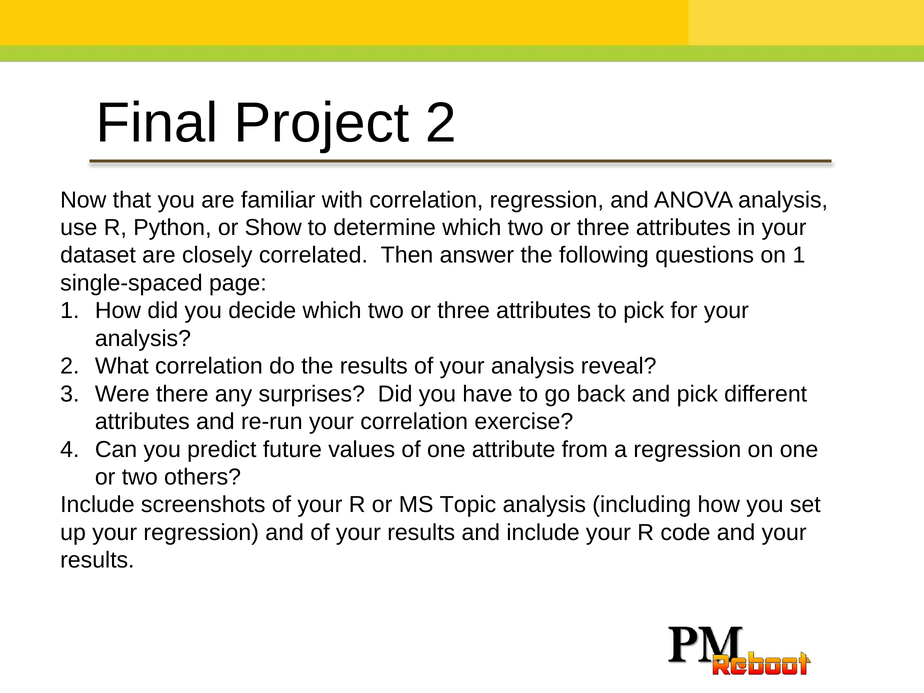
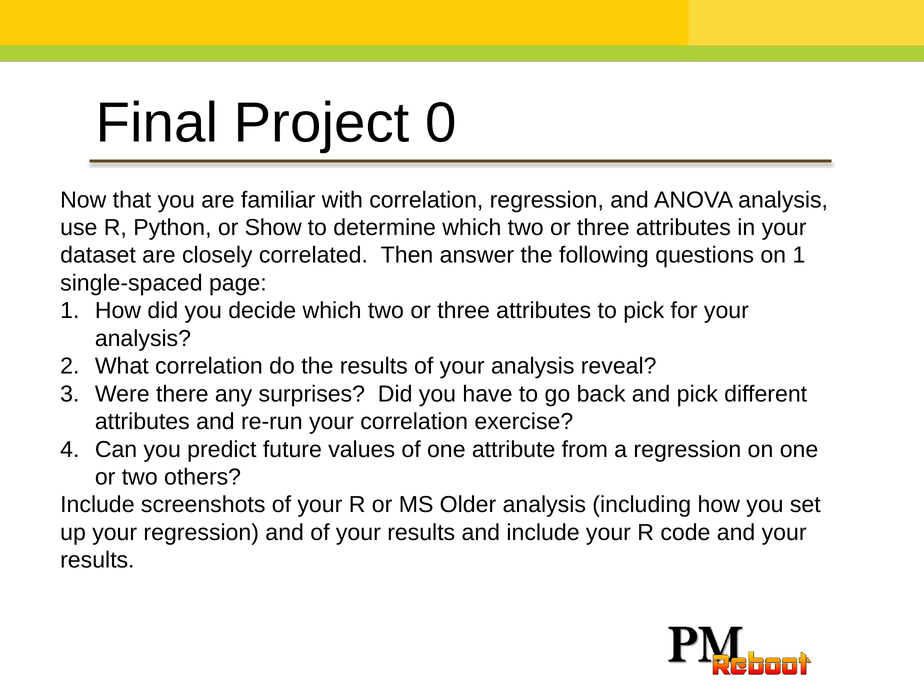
Project 2: 2 -> 0
Topic: Topic -> Older
